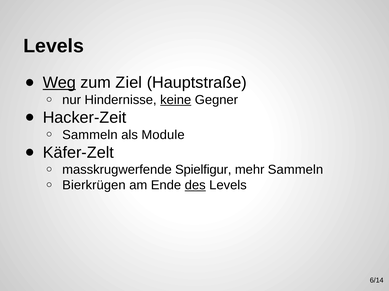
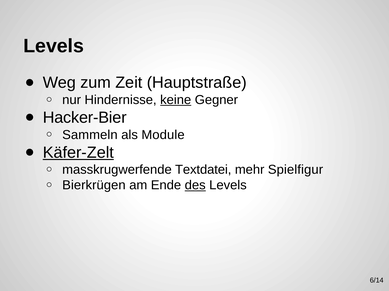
Weg underline: present -> none
Ziel: Ziel -> Zeit
Hacker-Zeit: Hacker-Zeit -> Hacker-Bier
Käfer-Zelt underline: none -> present
Spielfigur: Spielfigur -> Textdatei
mehr Sammeln: Sammeln -> Spielfigur
